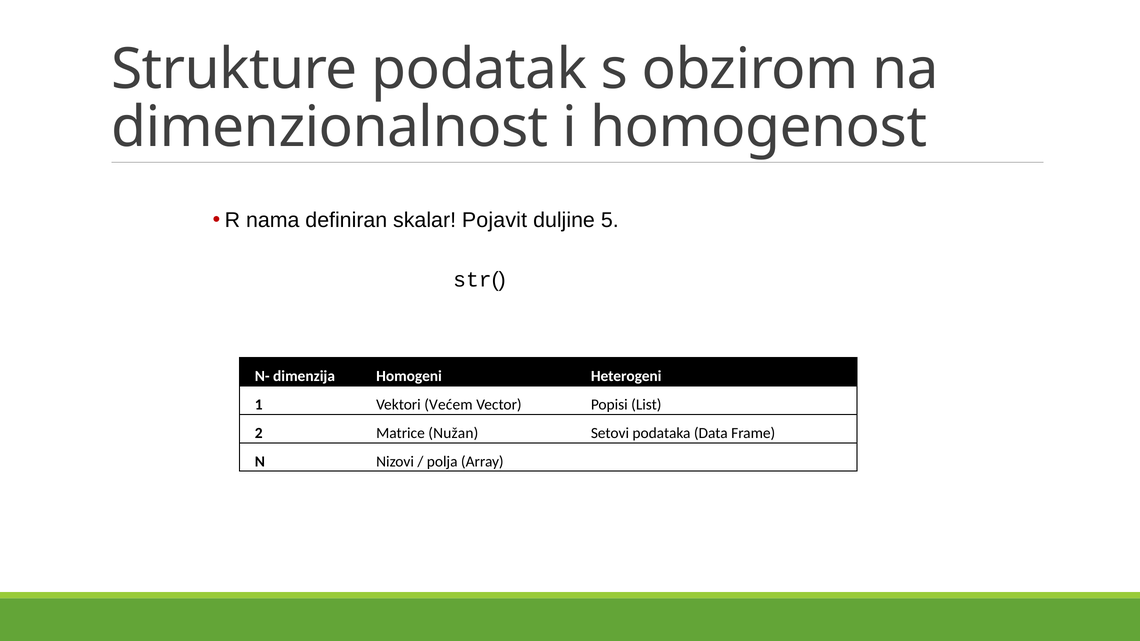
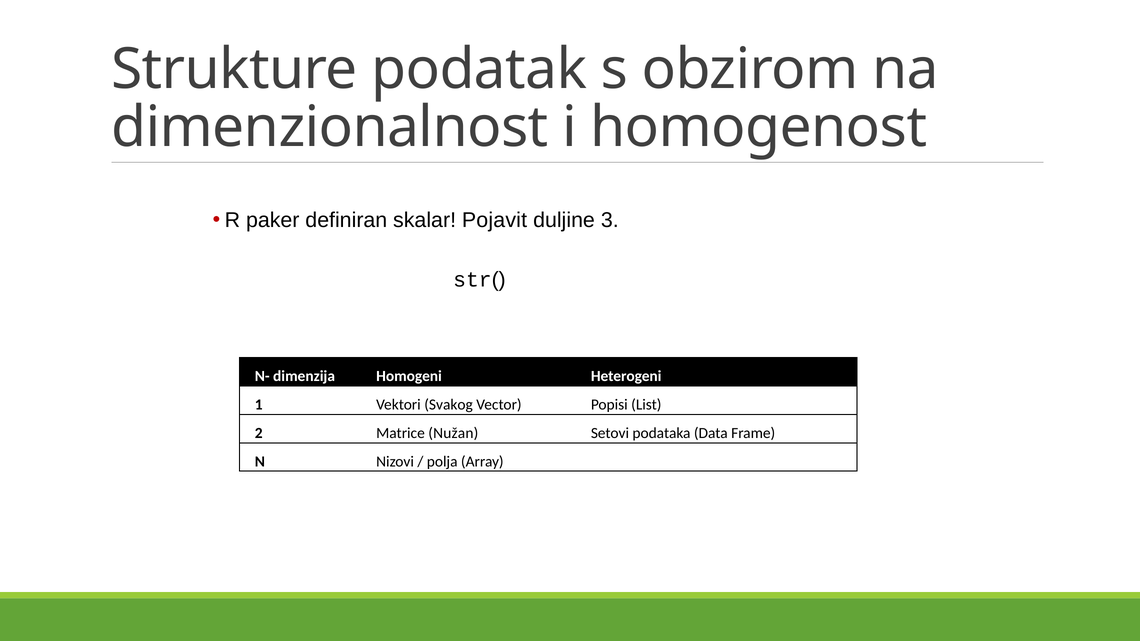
nama: nama -> paker
5: 5 -> 3
Većem: Većem -> Svakog
